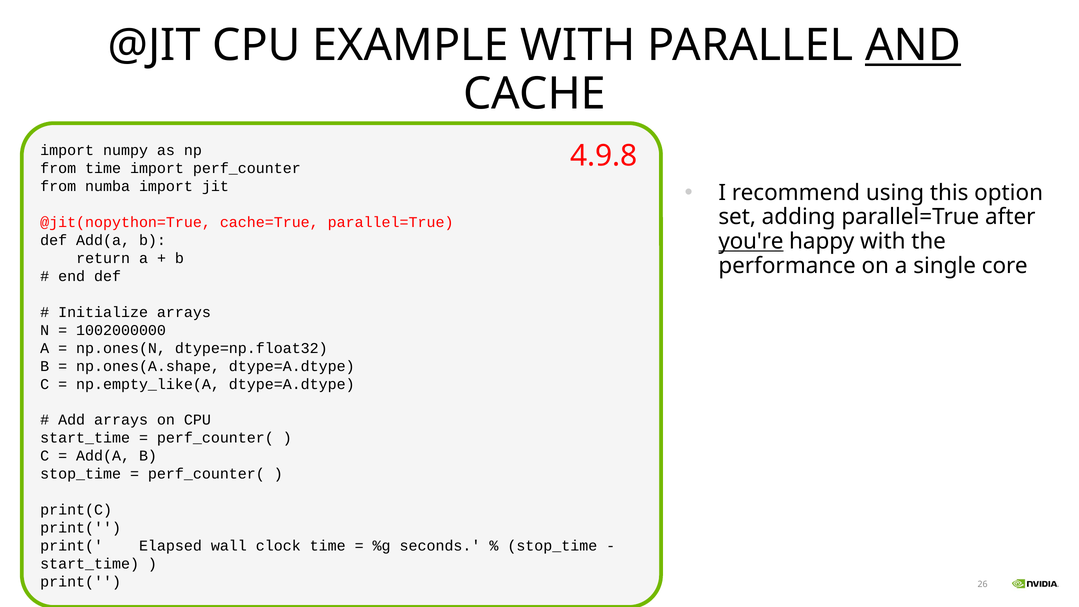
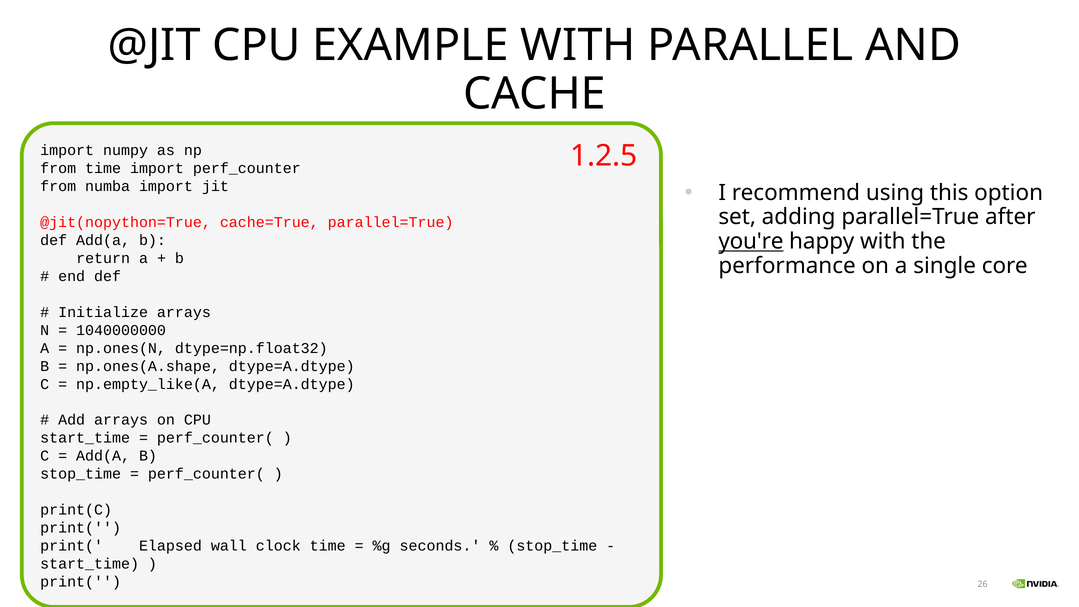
AND underline: present -> none
4.9.8: 4.9.8 -> 1.2.5
1002000000: 1002000000 -> 1040000000
